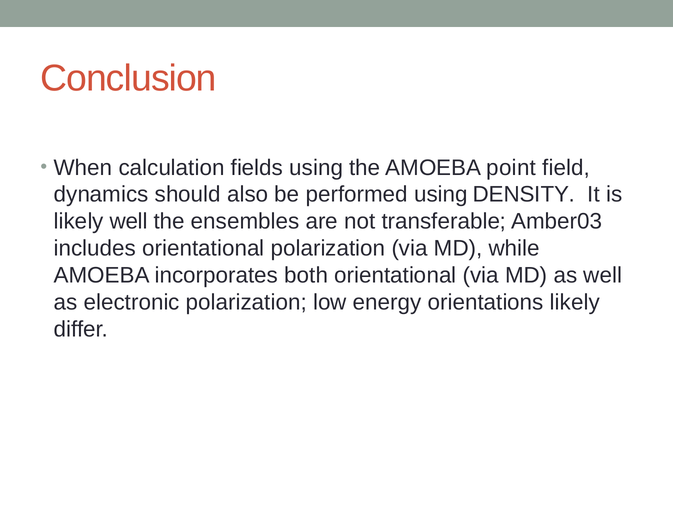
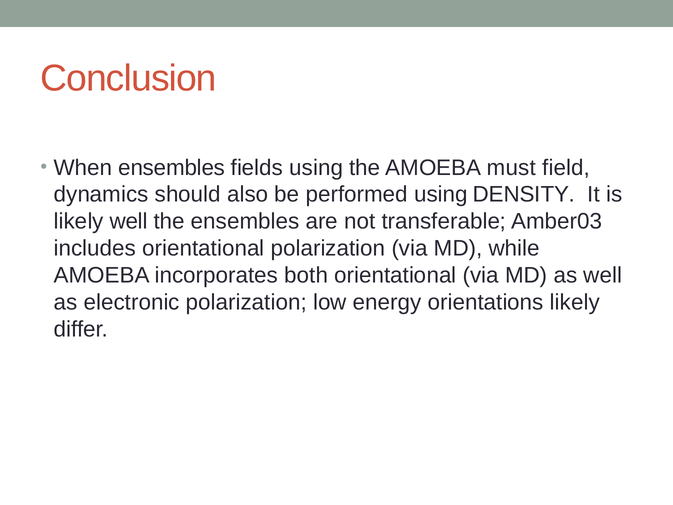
When calculation: calculation -> ensembles
point: point -> must
